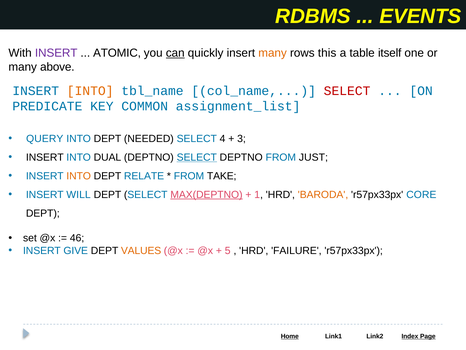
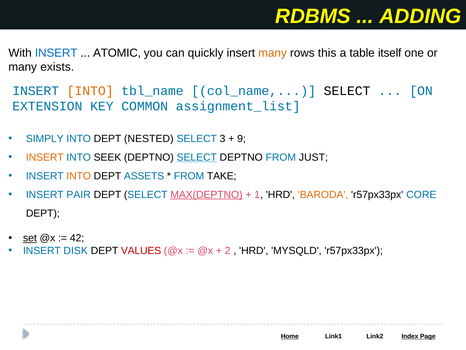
EVENTS: EVENTS -> ADDING
INSERT at (56, 53) colour: purple -> blue
can underline: present -> none
above: above -> exists
SELECT at (347, 91) colour: red -> black
PREDICATE: PREDICATE -> EXTENSION
QUERY: QUERY -> SIMPLY
NEEDED: NEEDED -> NESTED
4: 4 -> 3
3: 3 -> 9
INSERT at (45, 157) colour: black -> orange
DUAL: DUAL -> SEEK
RELATE: RELATE -> ASSETS
WILL: WILL -> PAIR
set underline: none -> present
46: 46 -> 42
GIVE: GIVE -> DISK
VALUES colour: orange -> red
5: 5 -> 2
FAILURE: FAILURE -> MYSQLD
